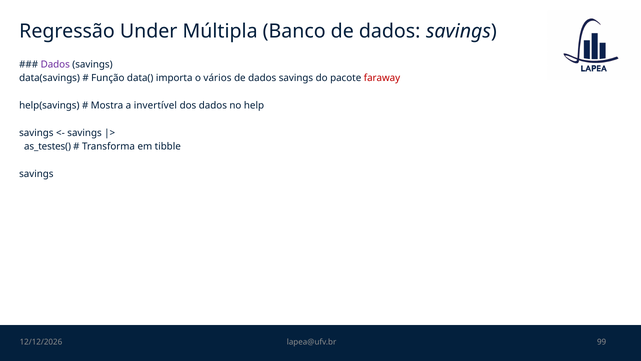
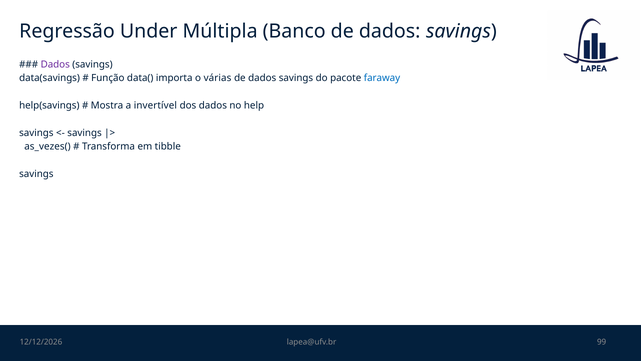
vários: vários -> várias
faraway colour: red -> blue
as_testes(: as_testes( -> as_vezes(
